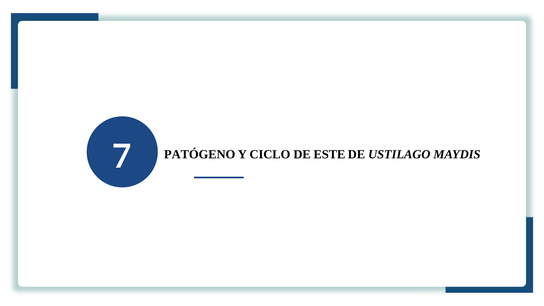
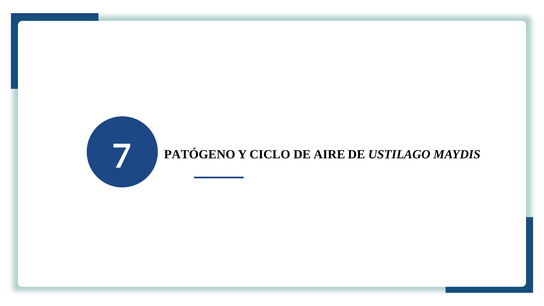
ESTE: ESTE -> AIRE
